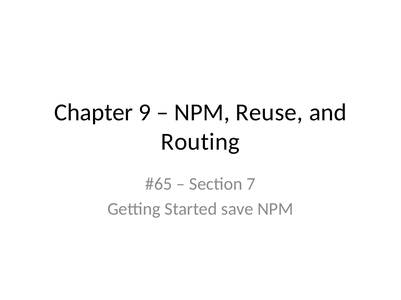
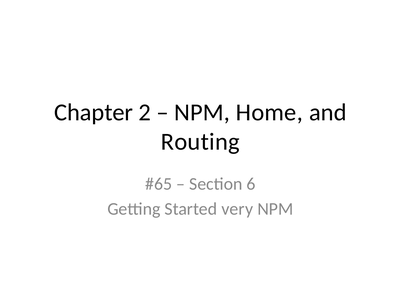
9: 9 -> 2
Reuse: Reuse -> Home
7: 7 -> 6
save: save -> very
